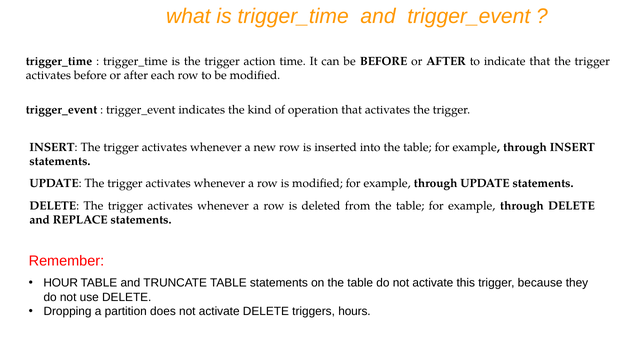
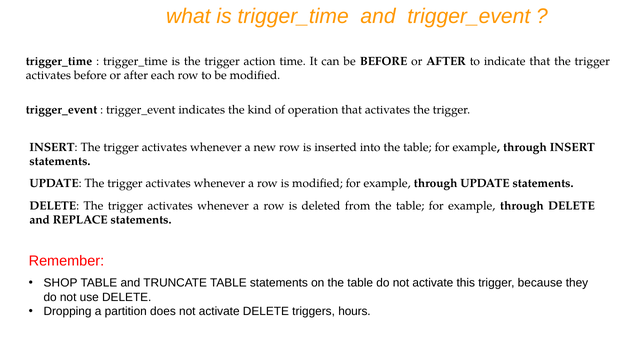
HOUR: HOUR -> SHOP
